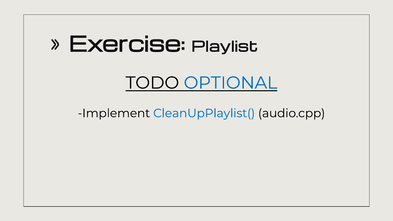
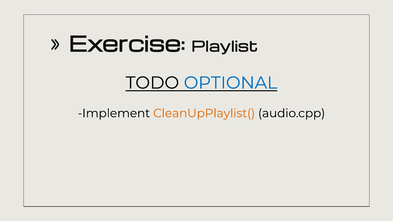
CleanUpPlaylist( colour: blue -> orange
